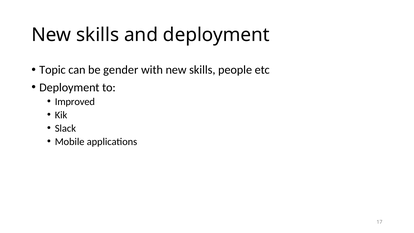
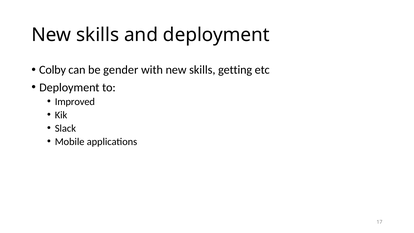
Topic: Topic -> Colby
people: people -> getting
